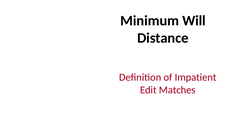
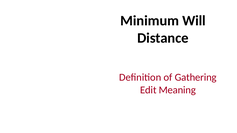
Impatient: Impatient -> Gathering
Matches: Matches -> Meaning
